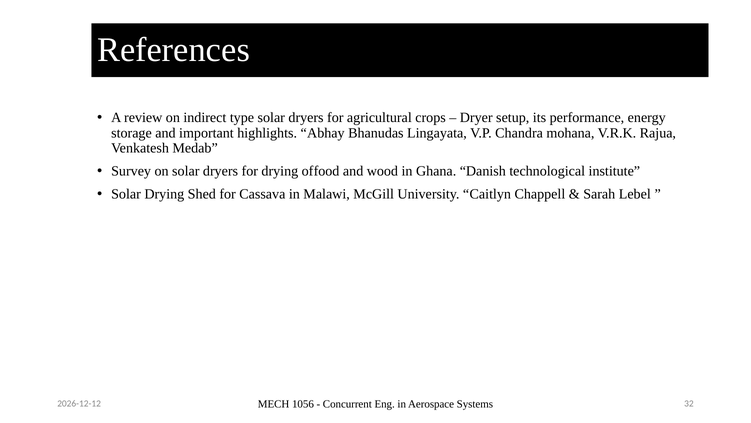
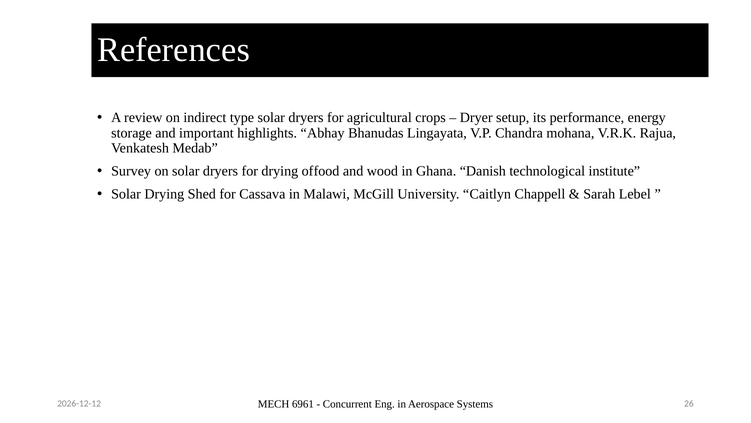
1056: 1056 -> 6961
32: 32 -> 26
